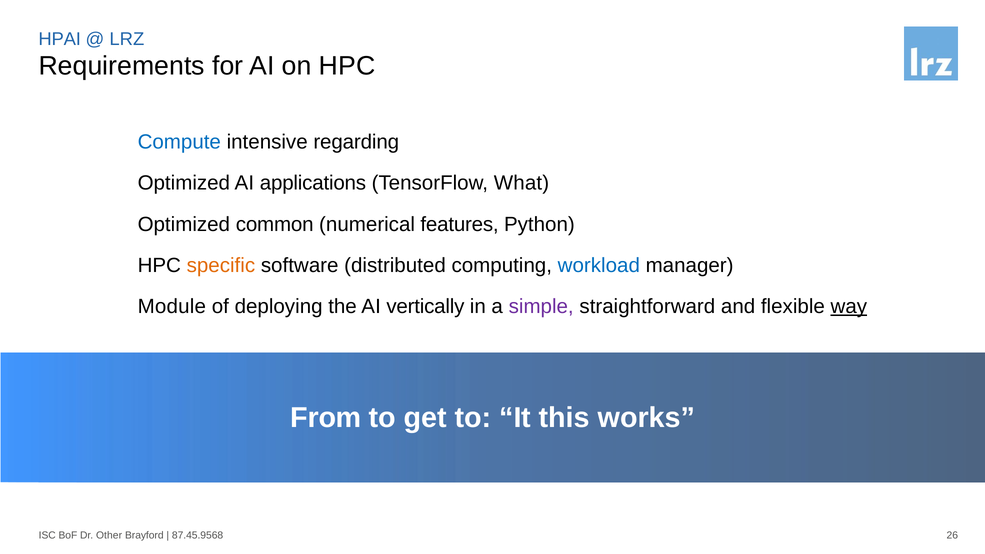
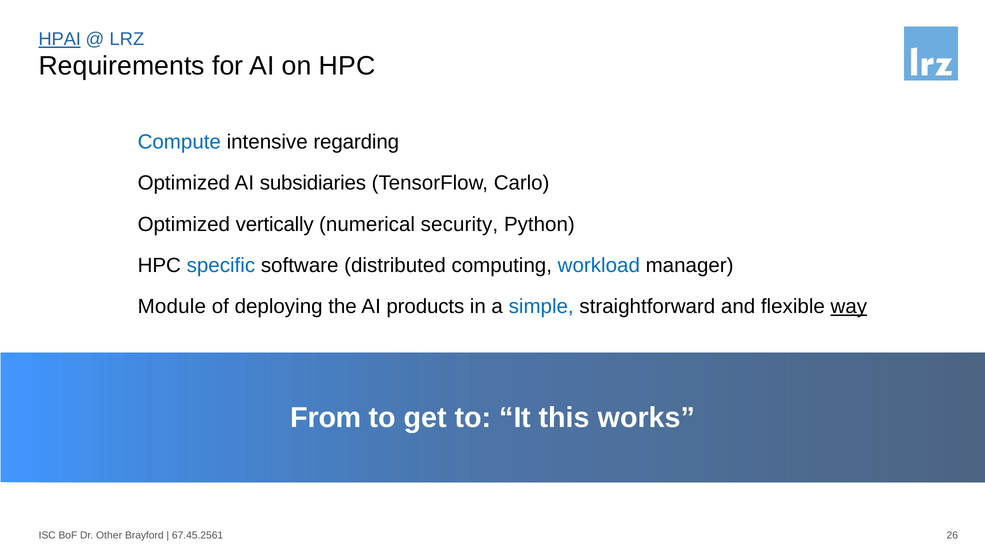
HPAI underline: none -> present
applications: applications -> subsidiaries
What: What -> Carlo
common: common -> vertically
features: features -> security
specific colour: orange -> blue
vertically: vertically -> products
simple colour: purple -> blue
87.45.9568: 87.45.9568 -> 67.45.2561
